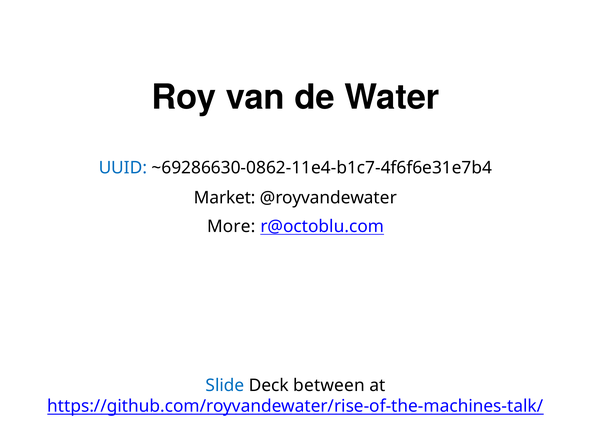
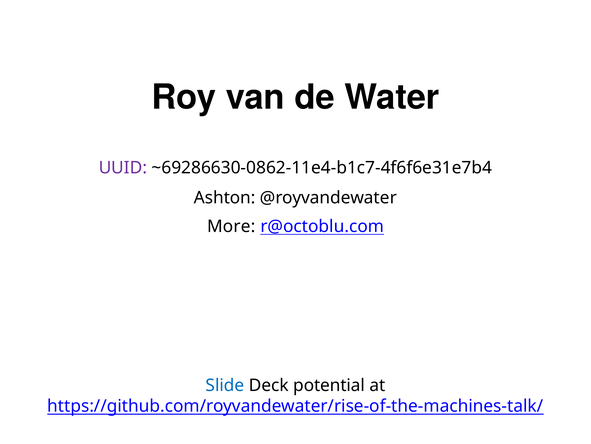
UUID colour: blue -> purple
Market: Market -> Ashton
between: between -> potential
